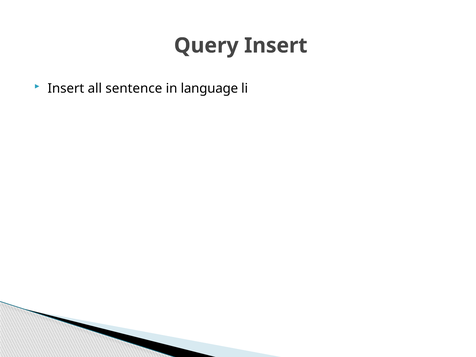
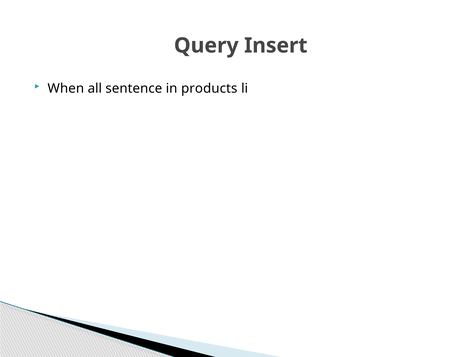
Insert at (66, 88): Insert -> When
language: language -> products
